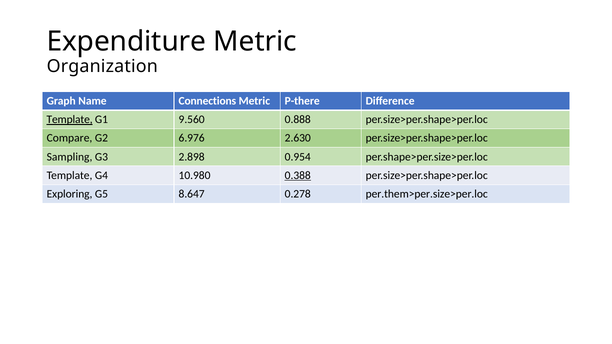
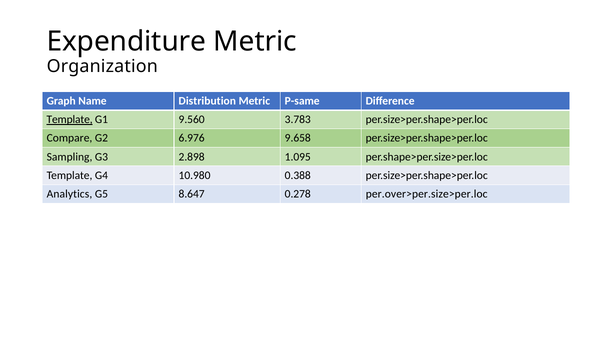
Connections: Connections -> Distribution
P-there: P-there -> P-same
0.888: 0.888 -> 3.783
2.630: 2.630 -> 9.658
0.954: 0.954 -> 1.095
0.388 underline: present -> none
Exploring: Exploring -> Analytics
per.them>per.size>per.loc: per.them>per.size>per.loc -> per.over>per.size>per.loc
